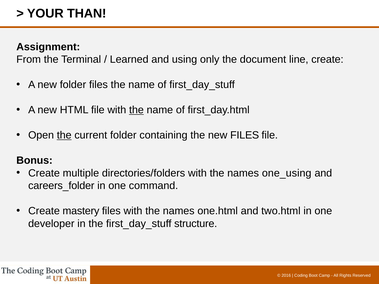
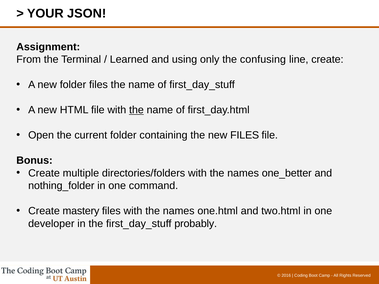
THAN: THAN -> JSON
document: document -> confusing
the at (64, 135) underline: present -> none
one_using: one_using -> one_better
careers_folder: careers_folder -> nothing_folder
structure: structure -> probably
